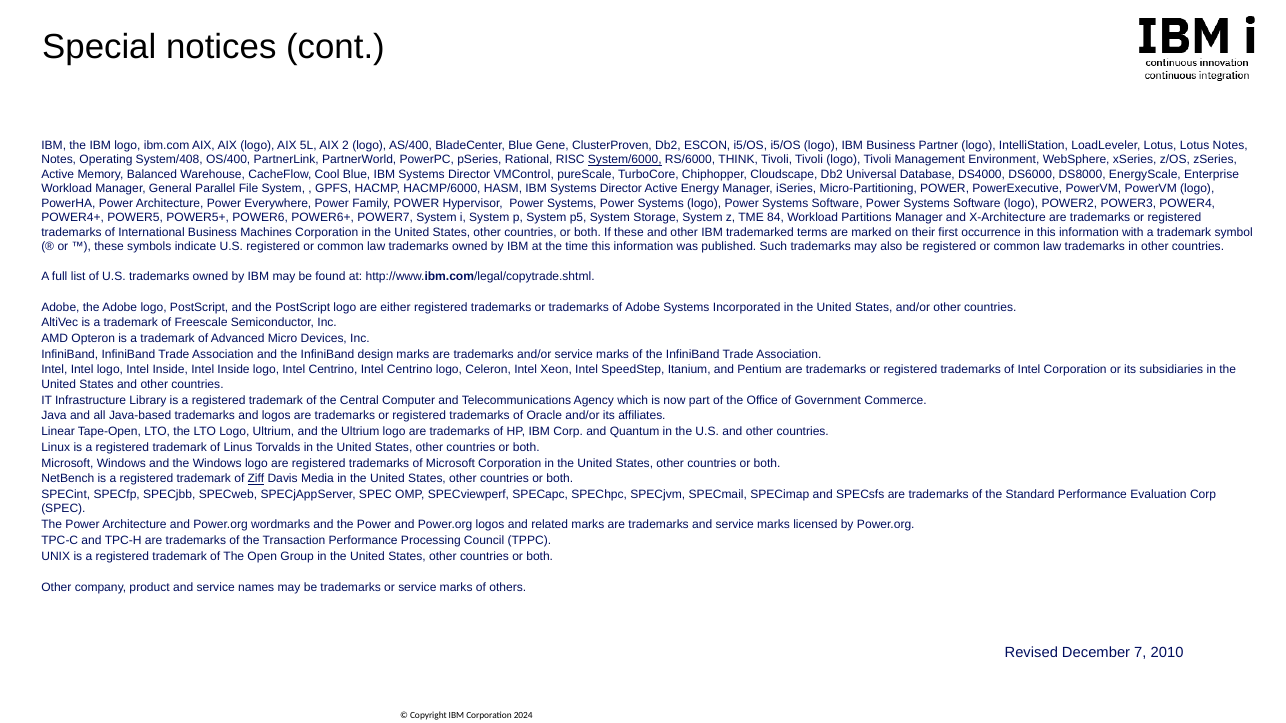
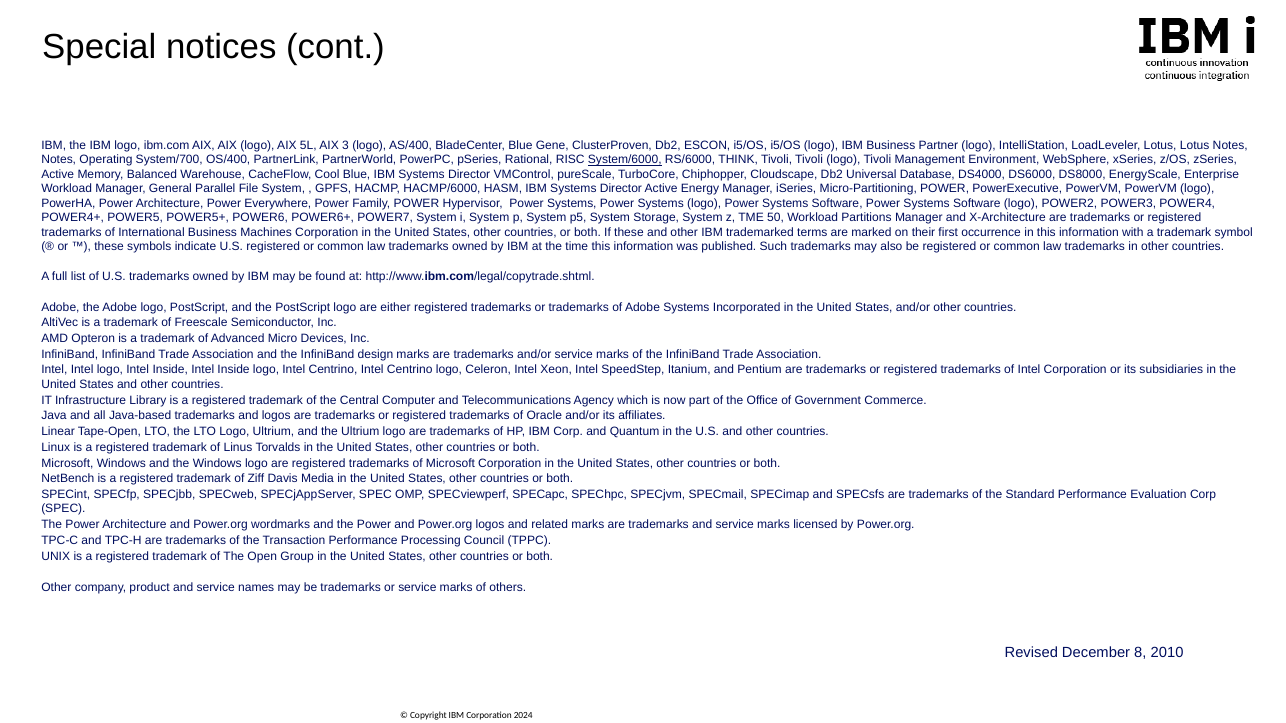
2: 2 -> 3
System/408: System/408 -> System/700
84: 84 -> 50
Ziff underline: present -> none
7: 7 -> 8
